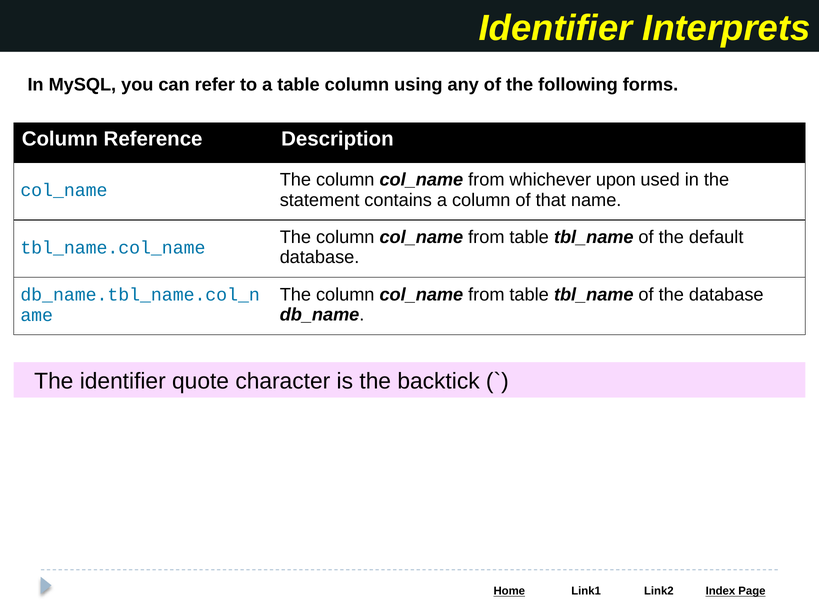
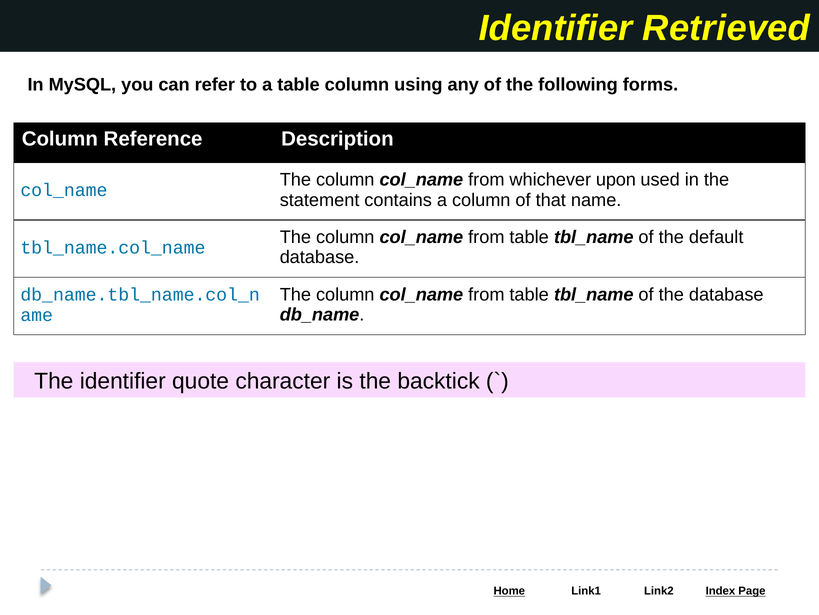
Interprets: Interprets -> Retrieved
